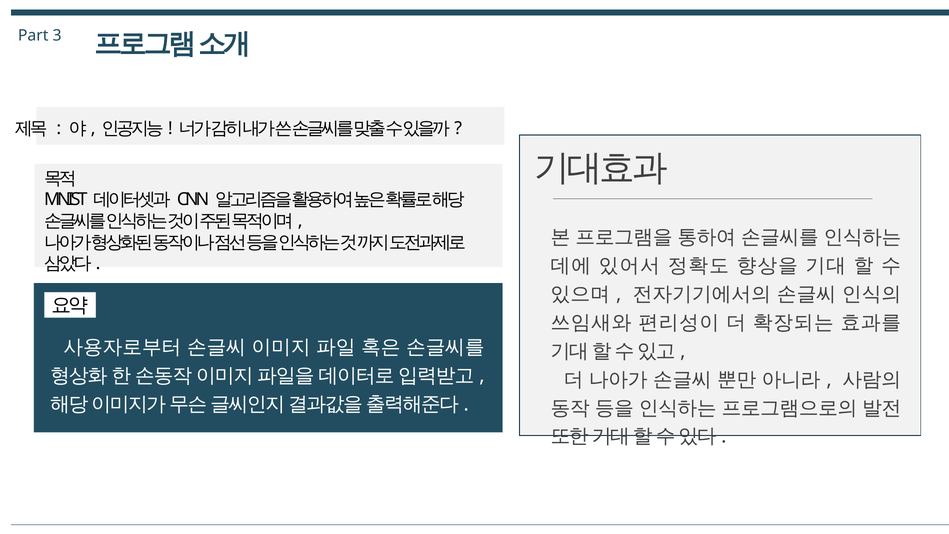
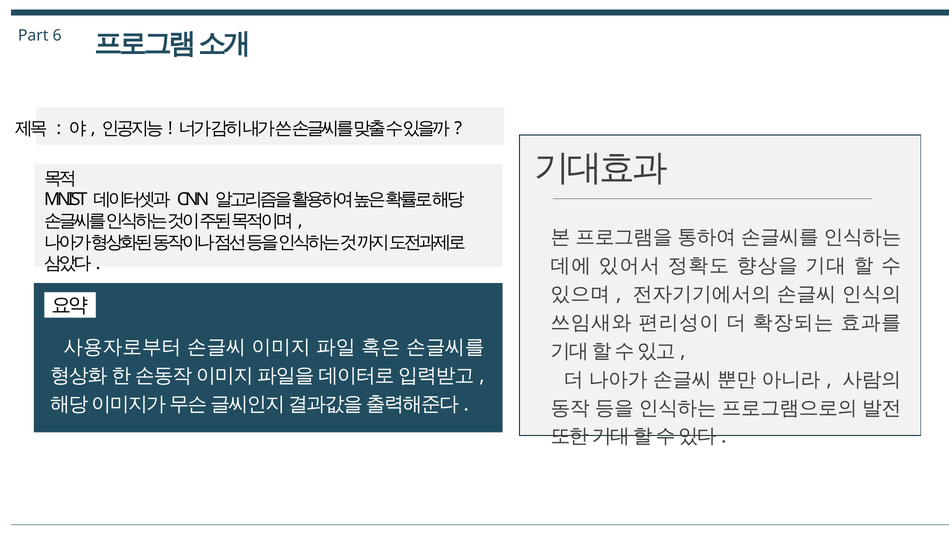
3: 3 -> 6
